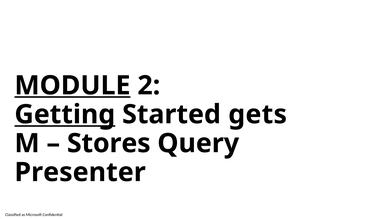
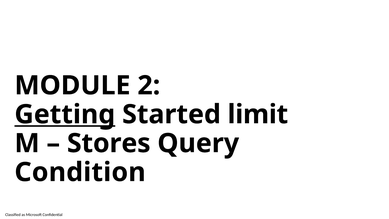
MODULE underline: present -> none
gets: gets -> limit
Presenter: Presenter -> Condition
